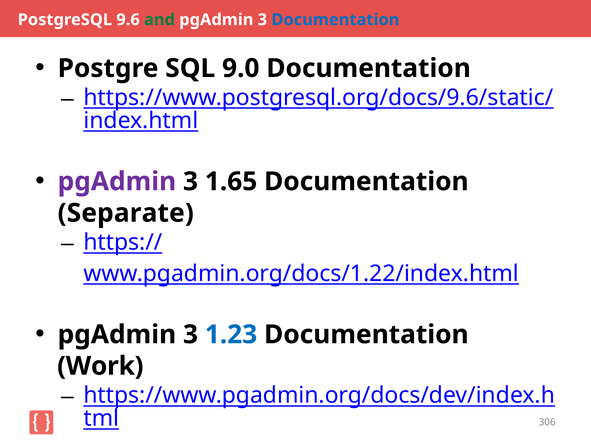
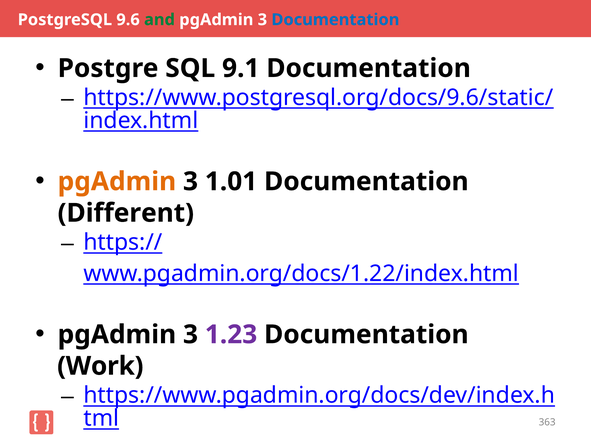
9.0: 9.0 -> 9.1
pgAdmin at (117, 182) colour: purple -> orange
1.65: 1.65 -> 1.01
Separate: Separate -> Different
1.23 colour: blue -> purple
306: 306 -> 363
